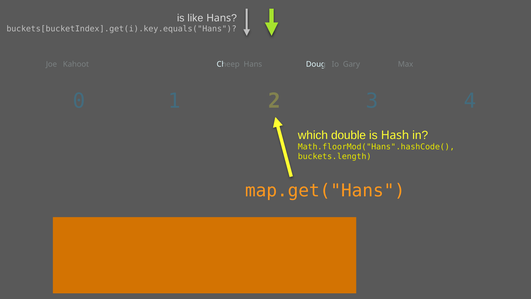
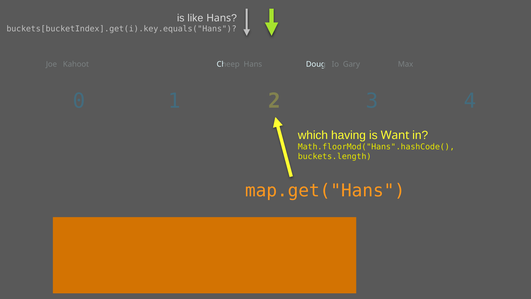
double: double -> having
Hash: Hash -> Want
